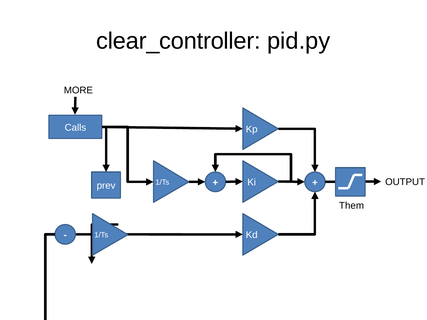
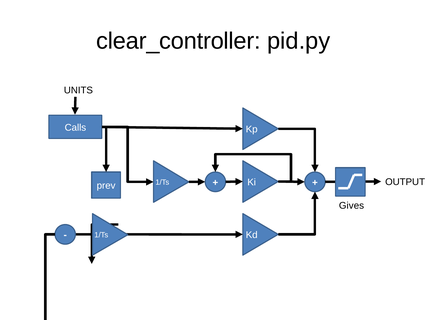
MORE: MORE -> UNITS
Them: Them -> Gives
